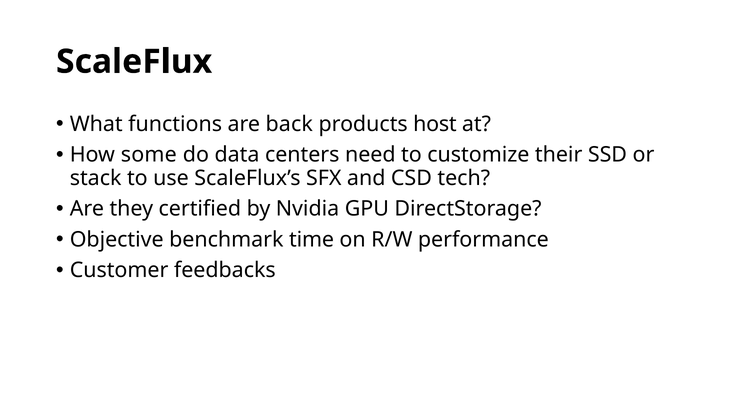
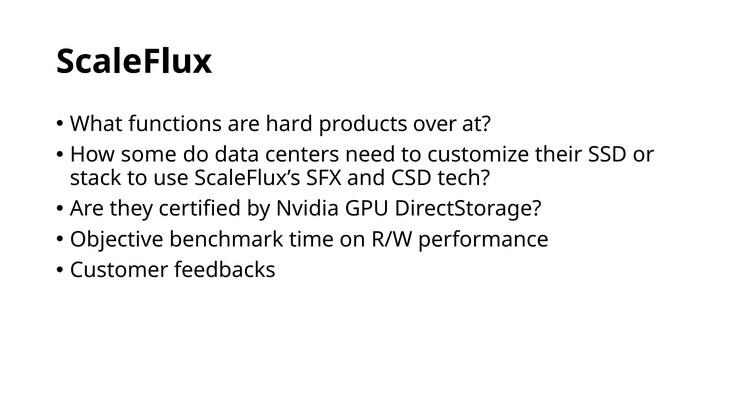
back: back -> hard
host: host -> over
